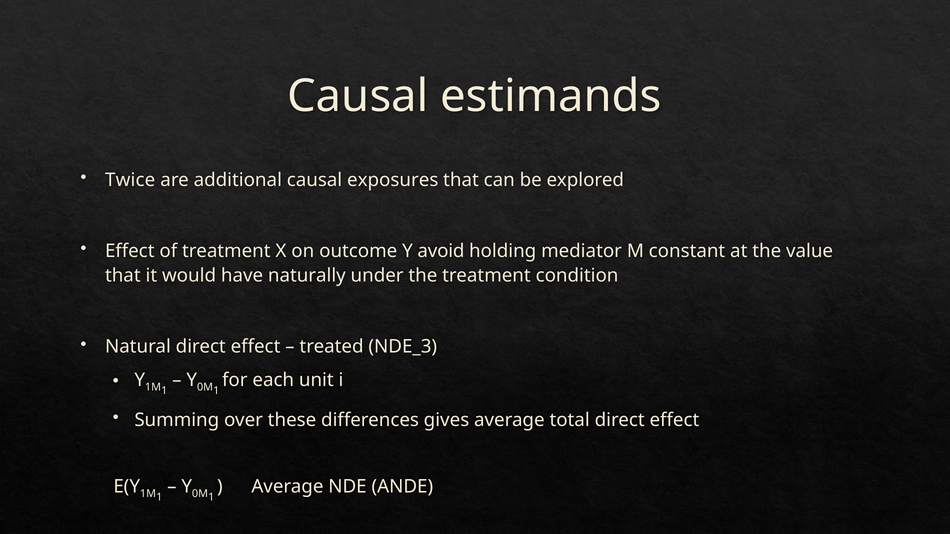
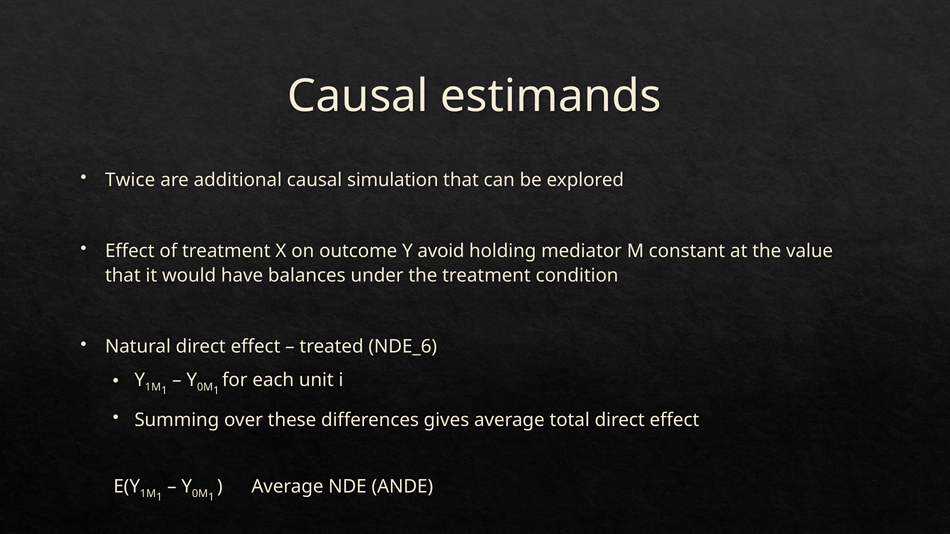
exposures: exposures -> simulation
naturally: naturally -> balances
NDE_3: NDE_3 -> NDE_6
